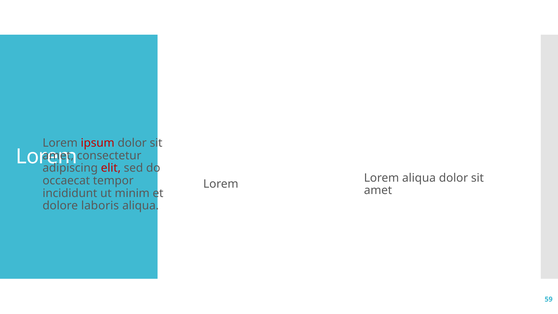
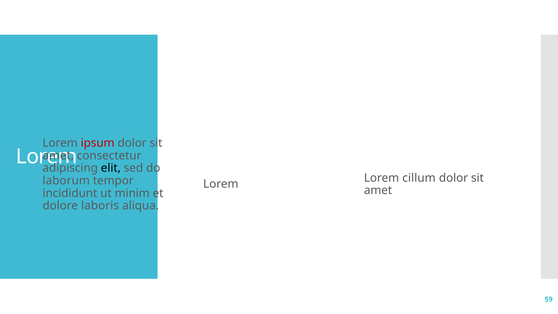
elit colour: red -> black
Lorem aliqua: aliqua -> cillum
occaecat: occaecat -> laborum
